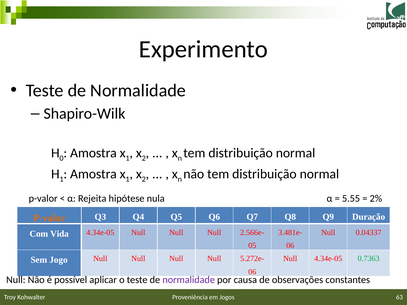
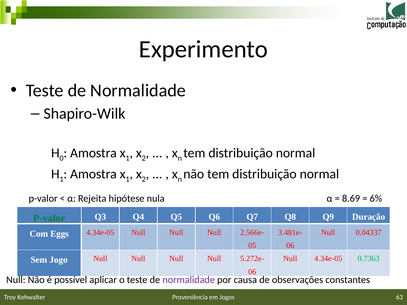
5.55: 5.55 -> 8.69
2%: 2% -> 6%
P-valor at (49, 218) colour: orange -> green
Vida: Vida -> Eggs
